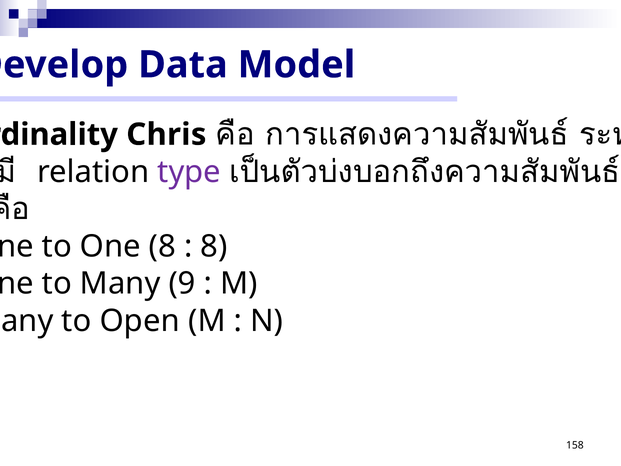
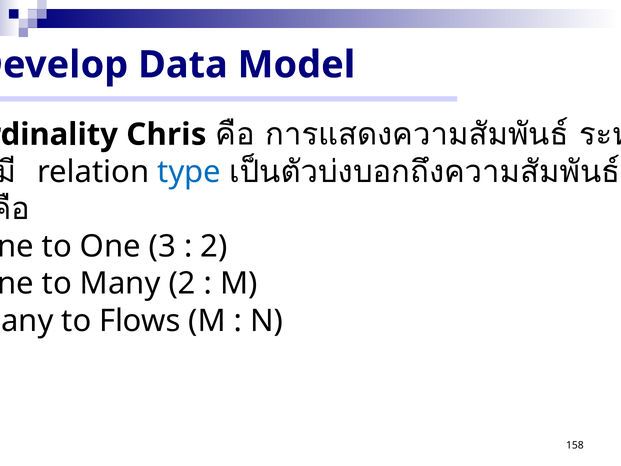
type colour: purple -> blue
One 8: 8 -> 3
8 at (214, 246): 8 -> 2
Many 9: 9 -> 2
Open: Open -> Flows
